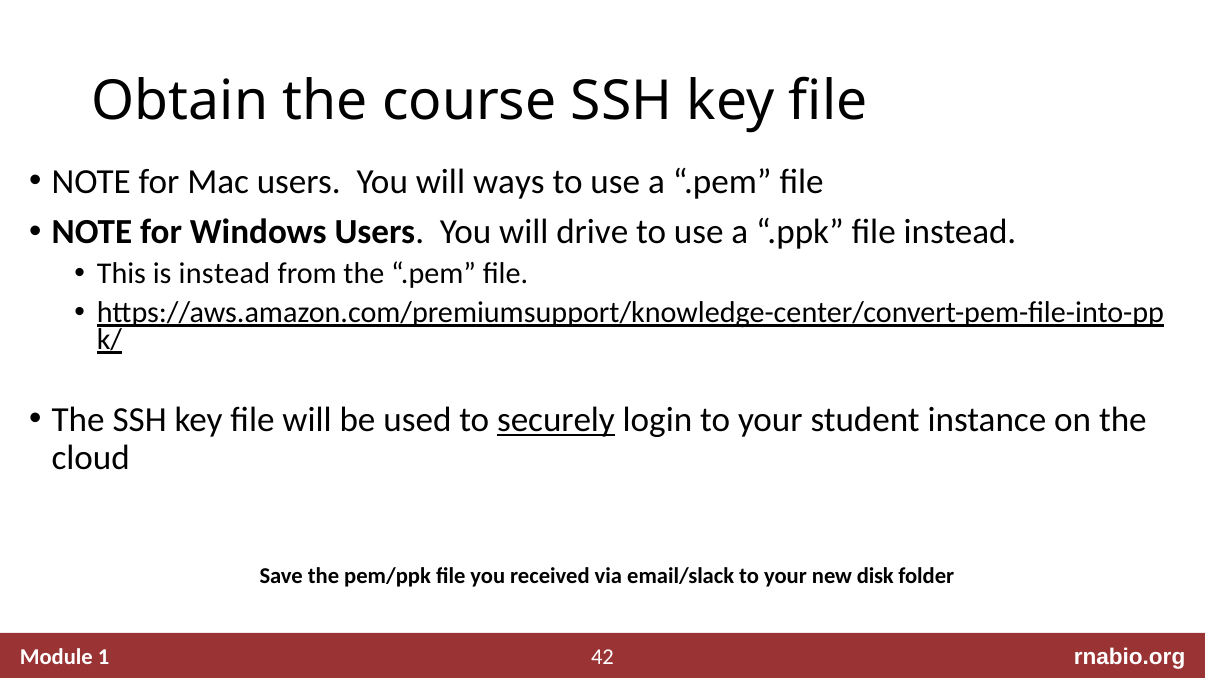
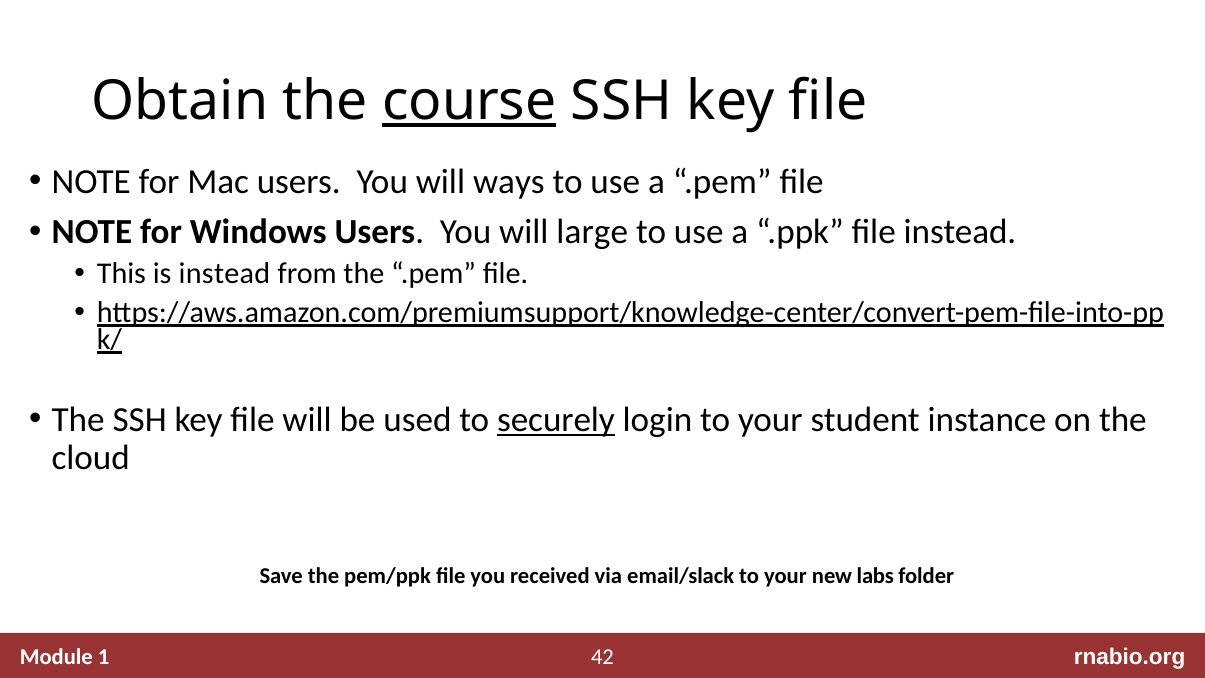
course underline: none -> present
drive: drive -> large
disk: disk -> labs
